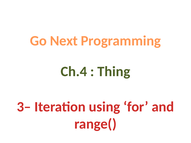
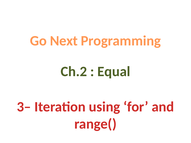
Ch.4: Ch.4 -> Ch.2
Thing: Thing -> Equal
